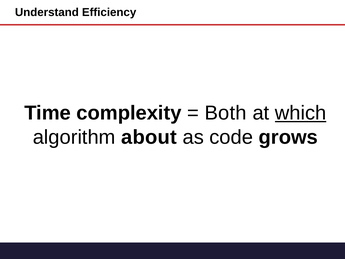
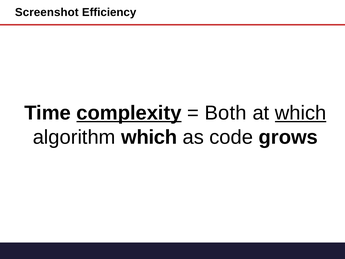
Understand: Understand -> Screenshot
complexity underline: none -> present
algorithm about: about -> which
